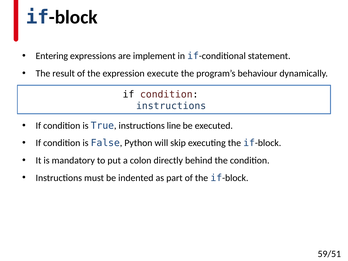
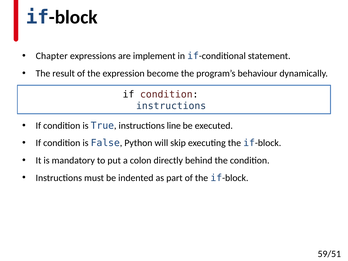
Entering: Entering -> Chapter
execute: execute -> become
